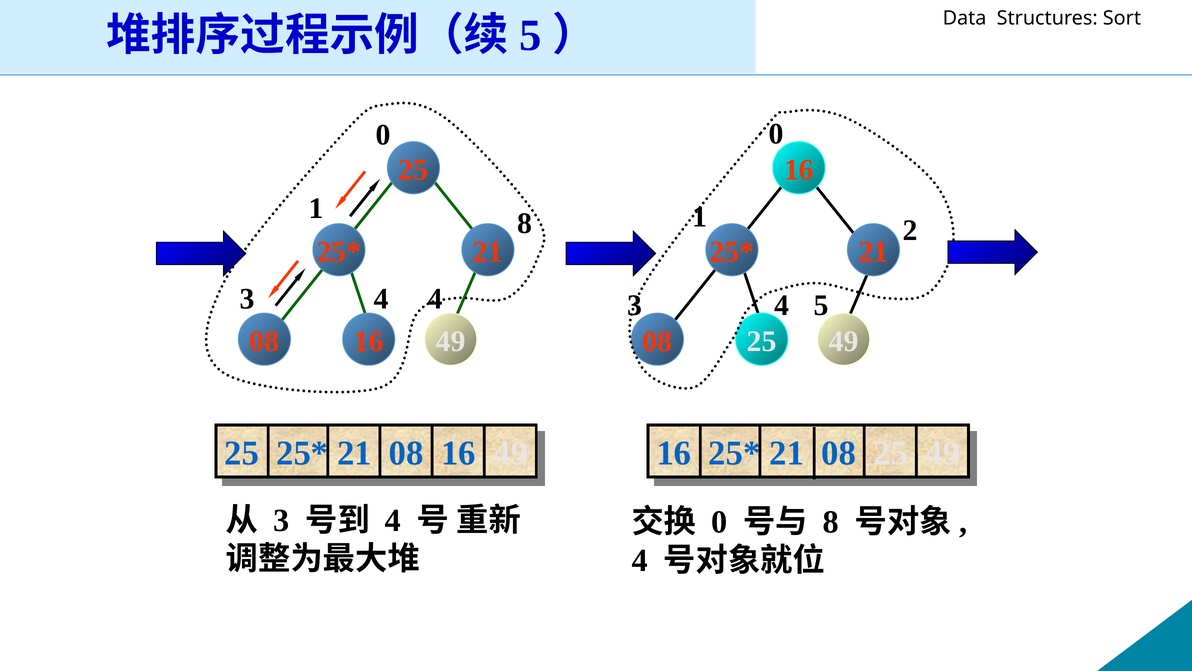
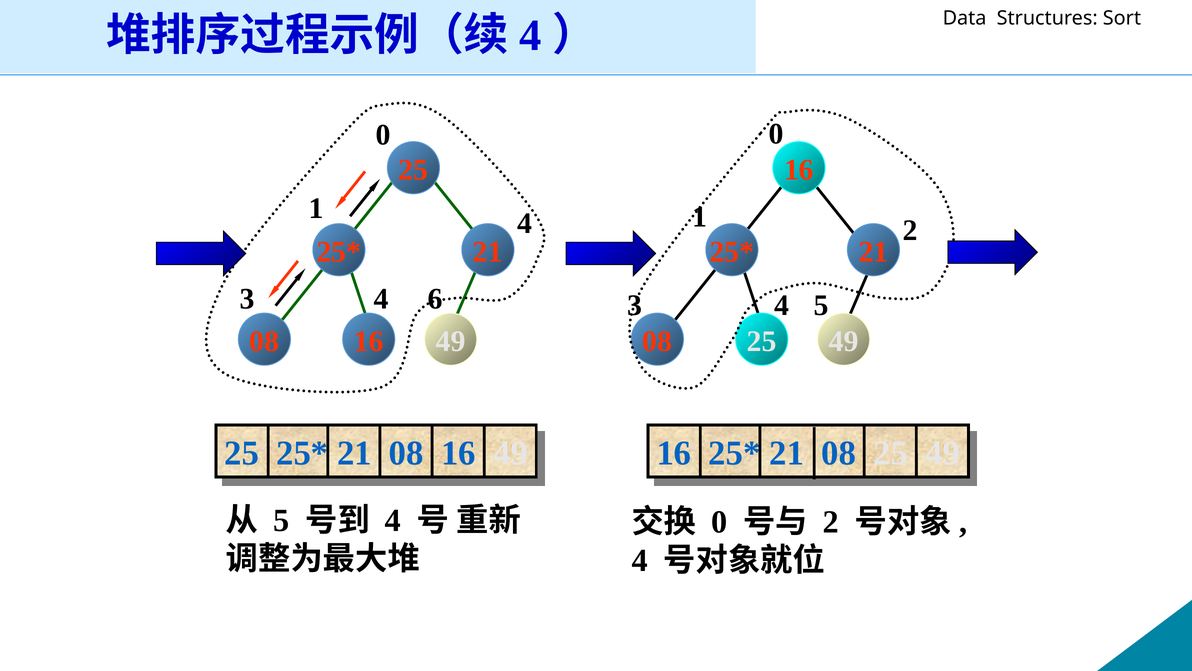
5 at (530, 35): 5 -> 4
1 8: 8 -> 4
4 4: 4 -> 6
3 at (281, 520): 3 -> 5
8 at (831, 522): 8 -> 2
